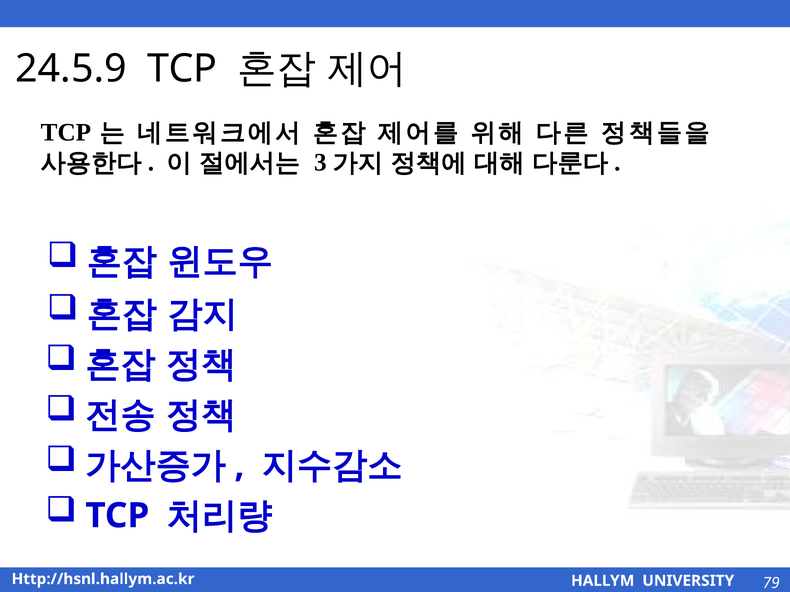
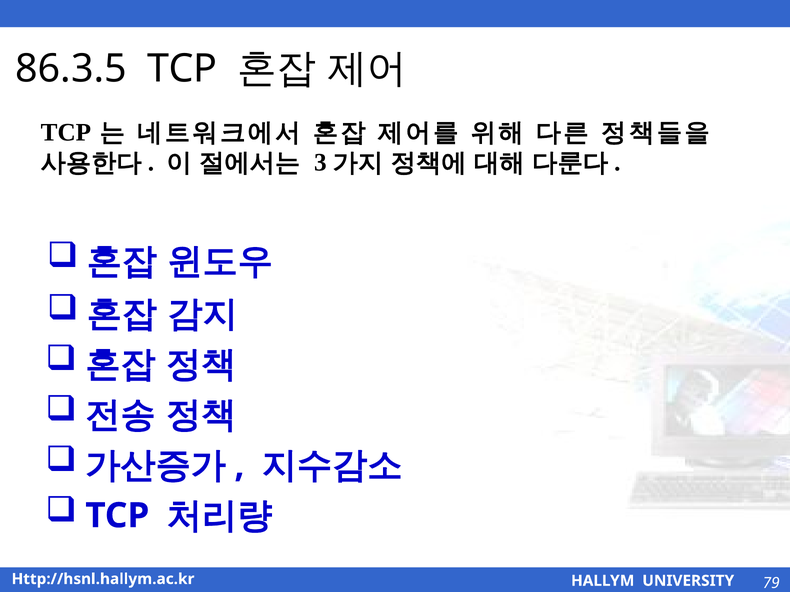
24.5.9: 24.5.9 -> 86.3.5
